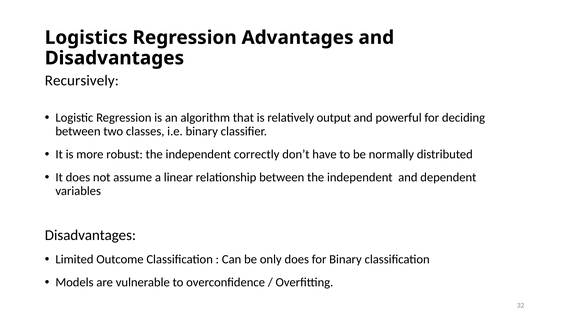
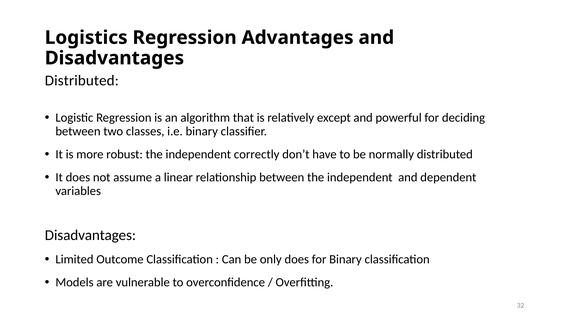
Recursively at (82, 81): Recursively -> Distributed
output: output -> except
